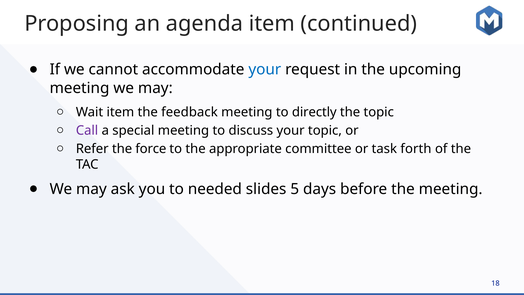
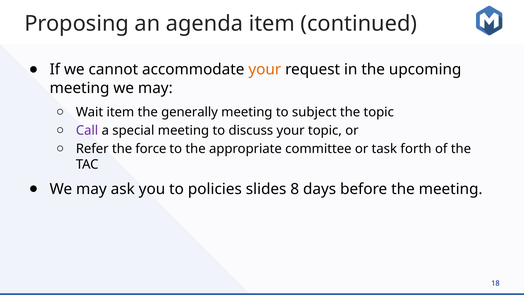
your at (265, 70) colour: blue -> orange
feedback: feedback -> generally
directly: directly -> subject
needed: needed -> policies
5: 5 -> 8
